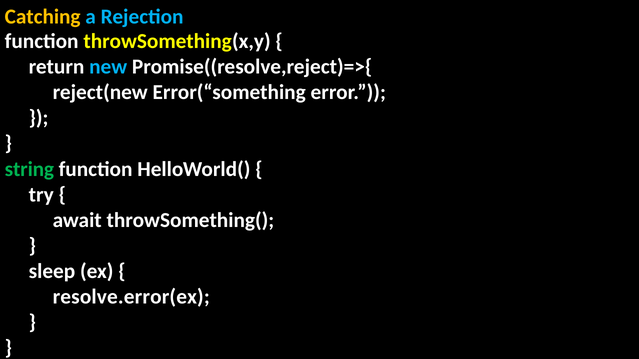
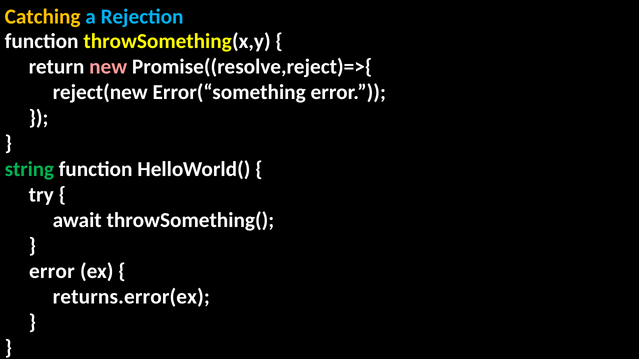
new colour: light blue -> pink
sleep at (52, 271): sleep -> error
resolve.error(ex: resolve.error(ex -> returns.error(ex
